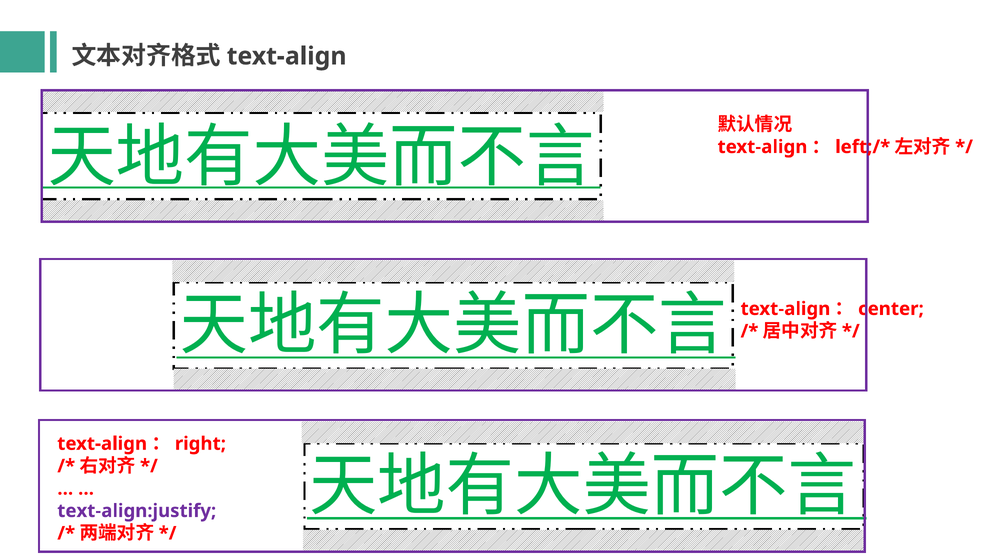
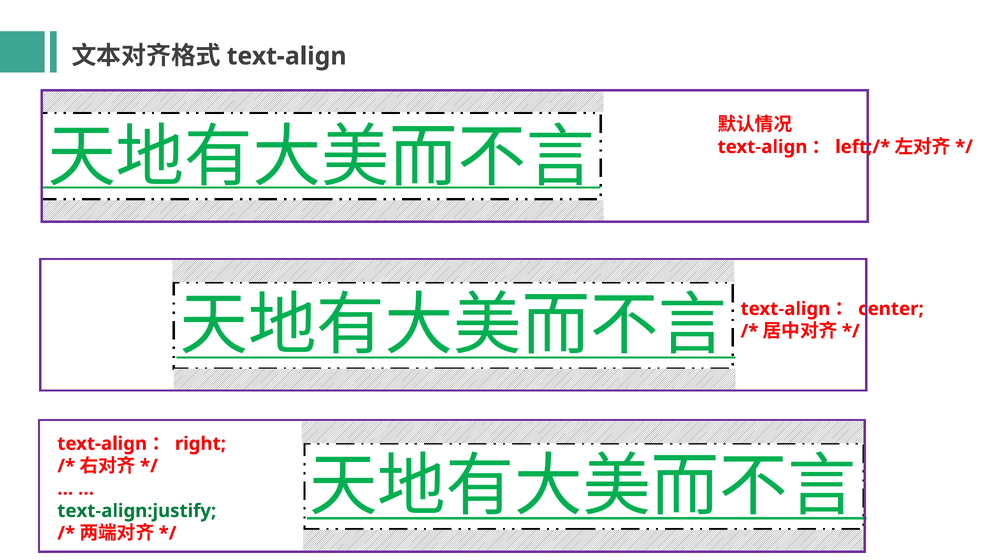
text-align:justify colour: purple -> green
